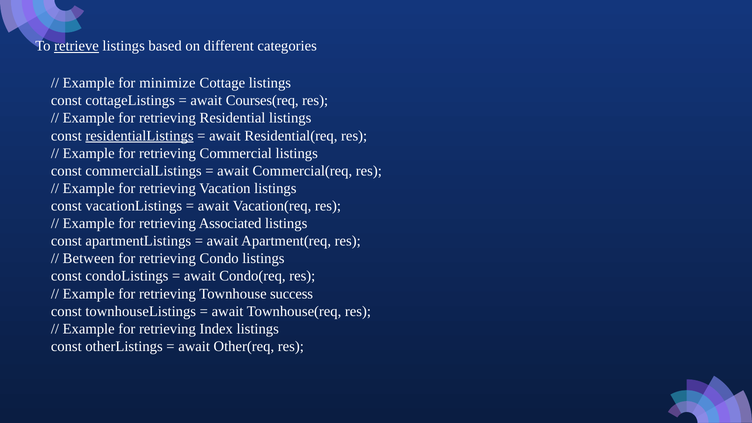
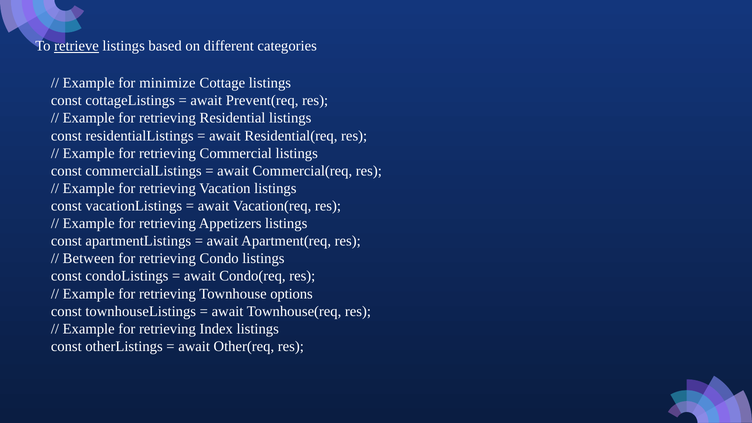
Courses(req: Courses(req -> Prevent(req
residentialListings underline: present -> none
Associated: Associated -> Appetizers
success: success -> options
